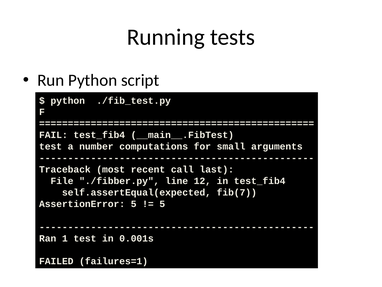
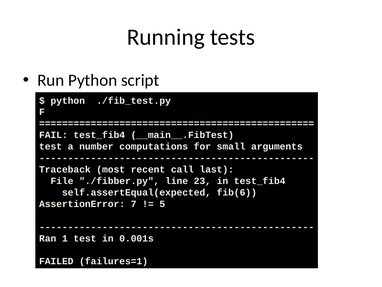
12: 12 -> 23
fib(7: fib(7 -> fib(6
AssertionError 5: 5 -> 7
